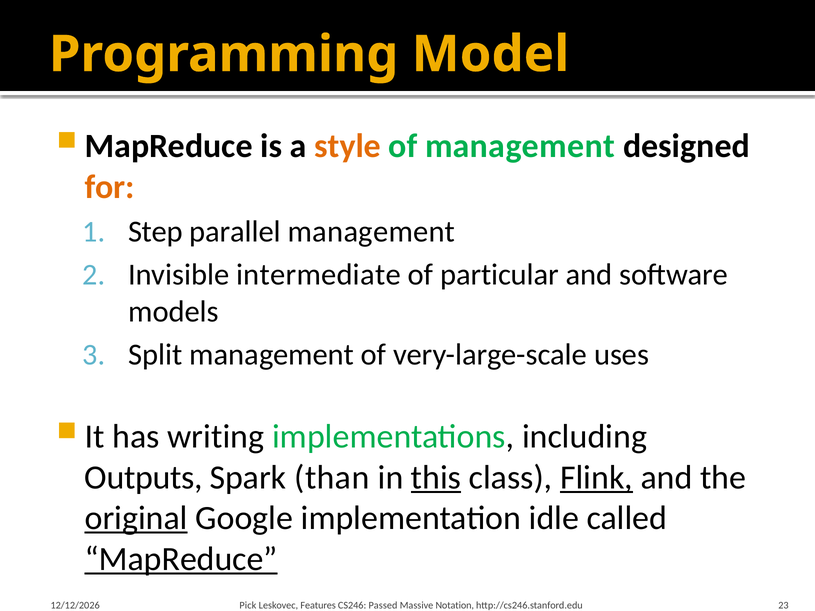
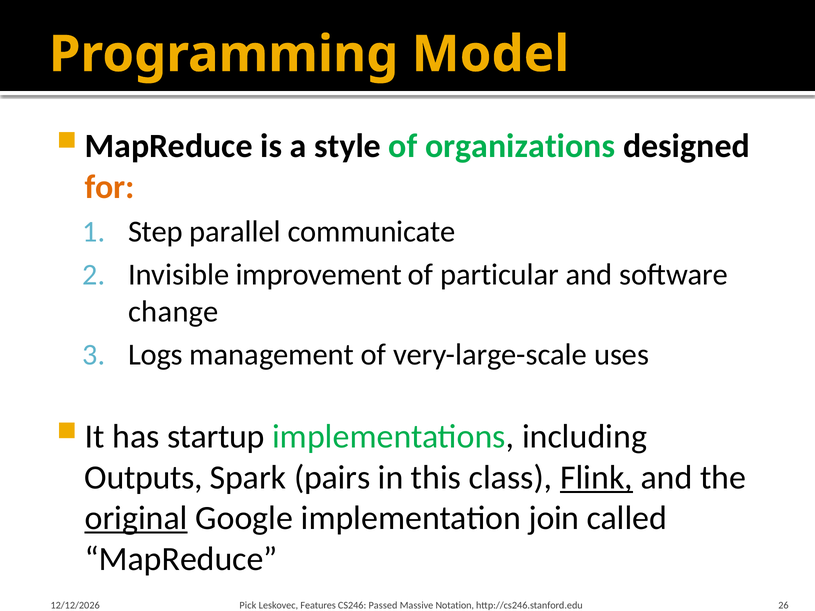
style colour: orange -> black
of management: management -> organizations
parallel management: management -> communicate
intermediate: intermediate -> improvement
models: models -> change
Split: Split -> Logs
writing: writing -> startup
than: than -> pairs
this underline: present -> none
idle: idle -> join
MapReduce underline: present -> none
23: 23 -> 26
